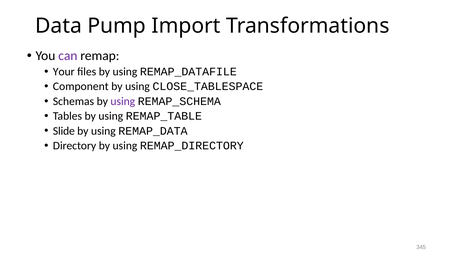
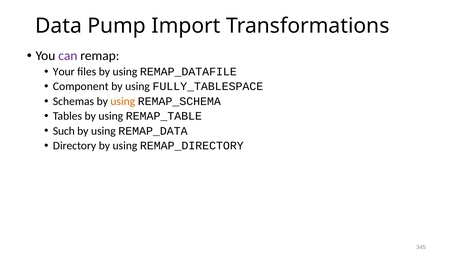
CLOSE_TABLESPACE: CLOSE_TABLESPACE -> FULLY_TABLESPACE
using at (123, 101) colour: purple -> orange
Slide: Slide -> Such
